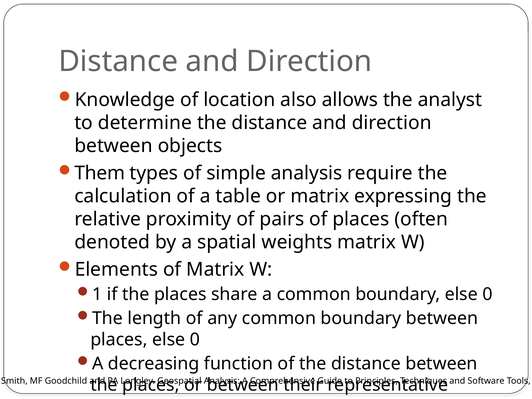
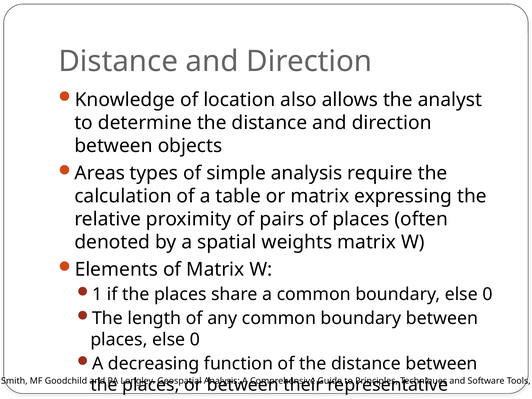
Them: Them -> Areas
